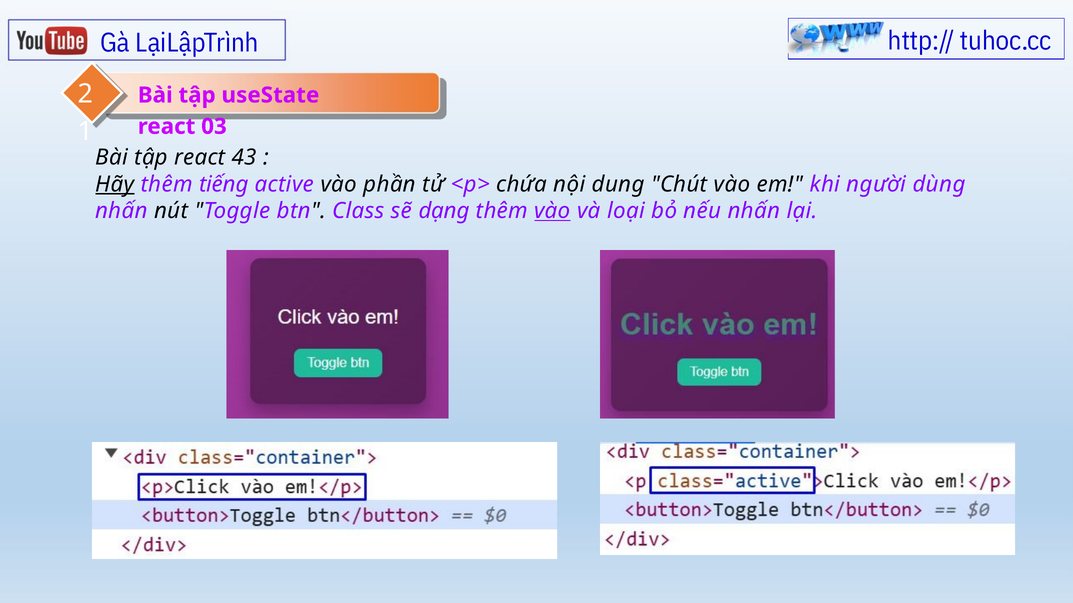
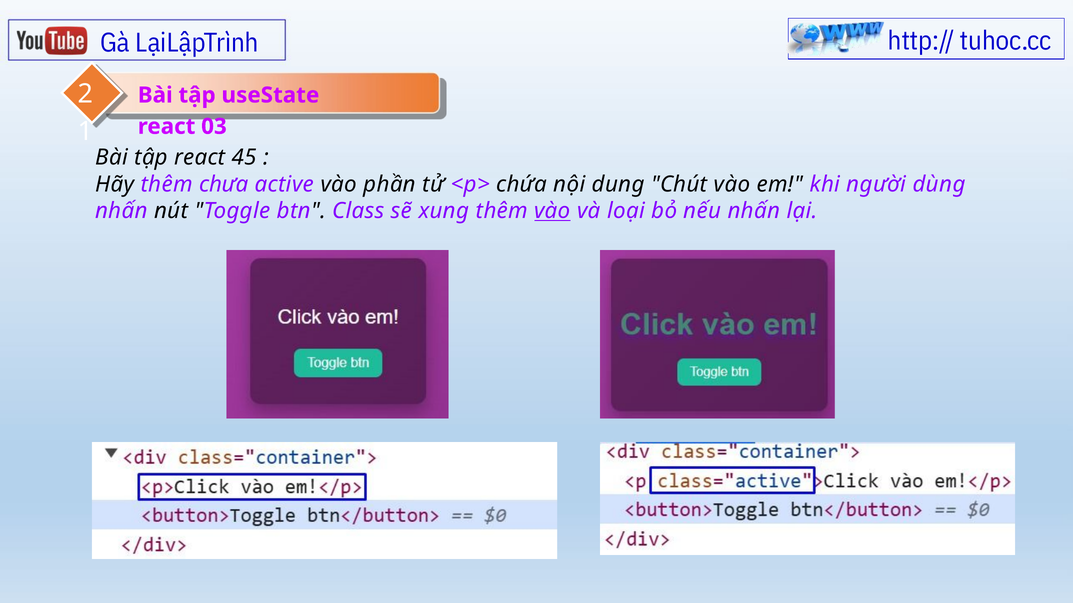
43: 43 -> 45
Hãy underline: present -> none
tiếng: tiếng -> chưa
dạng: dạng -> xung
